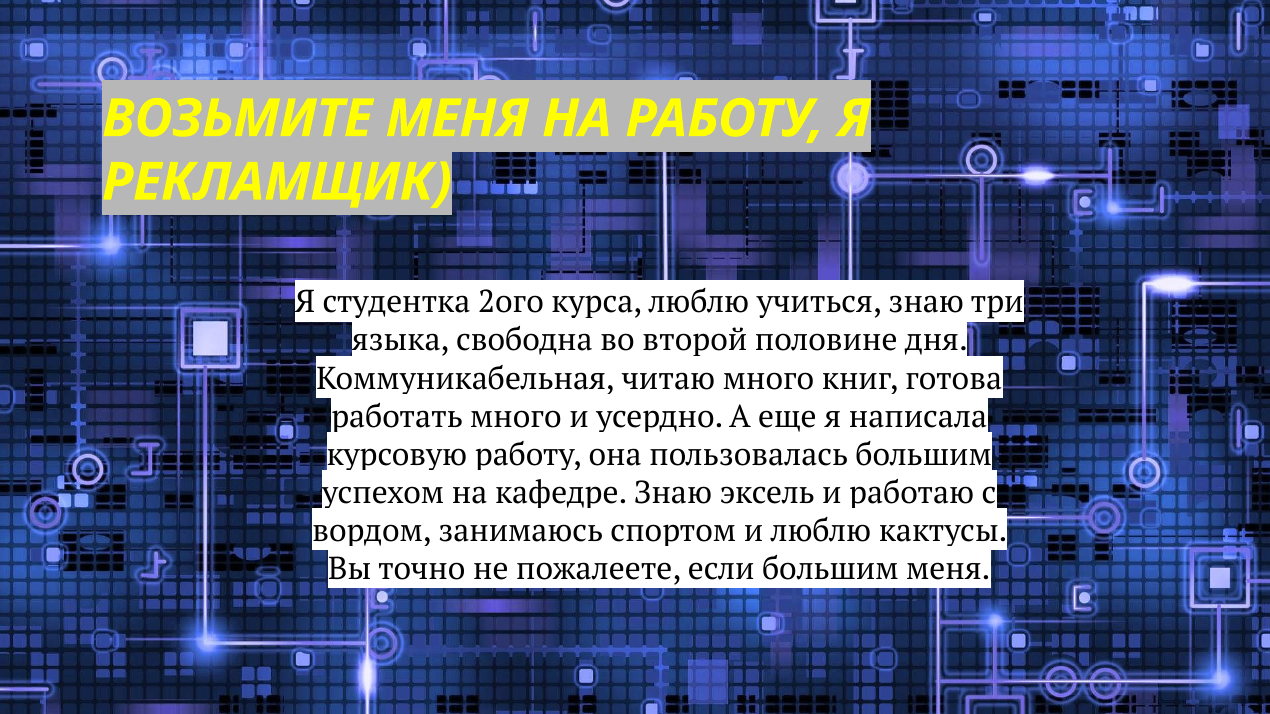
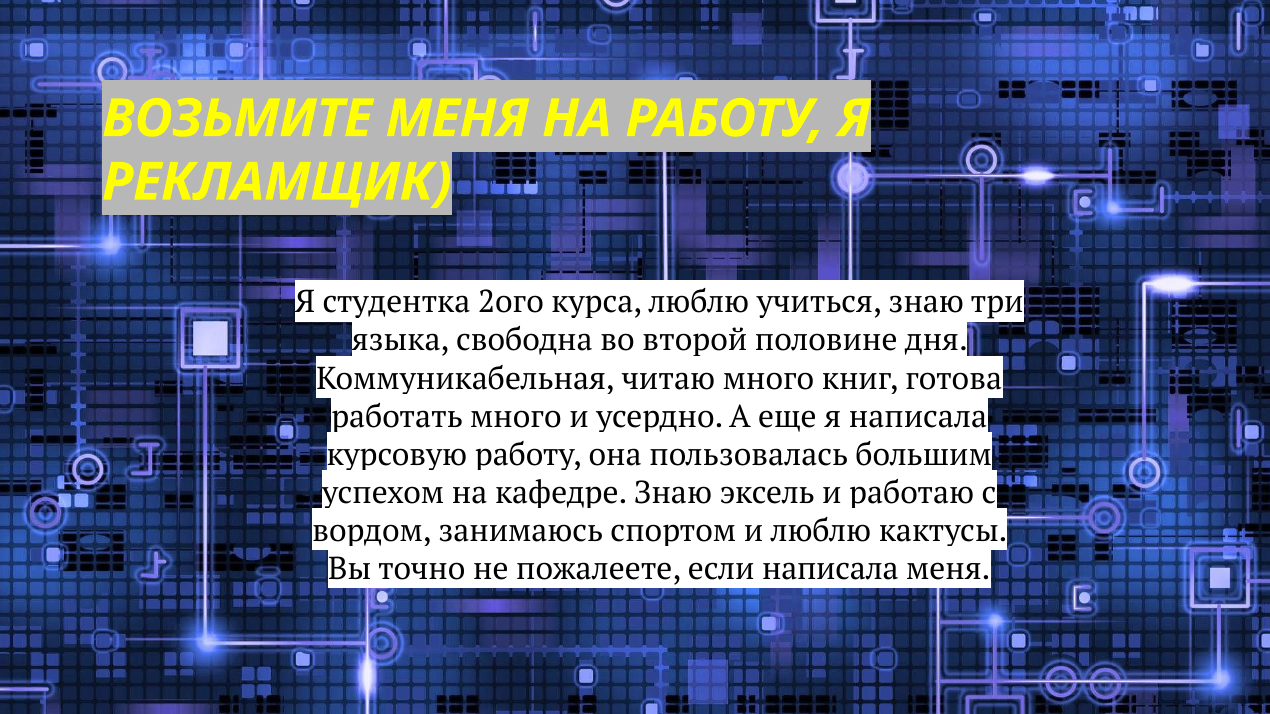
если большим: большим -> написала
